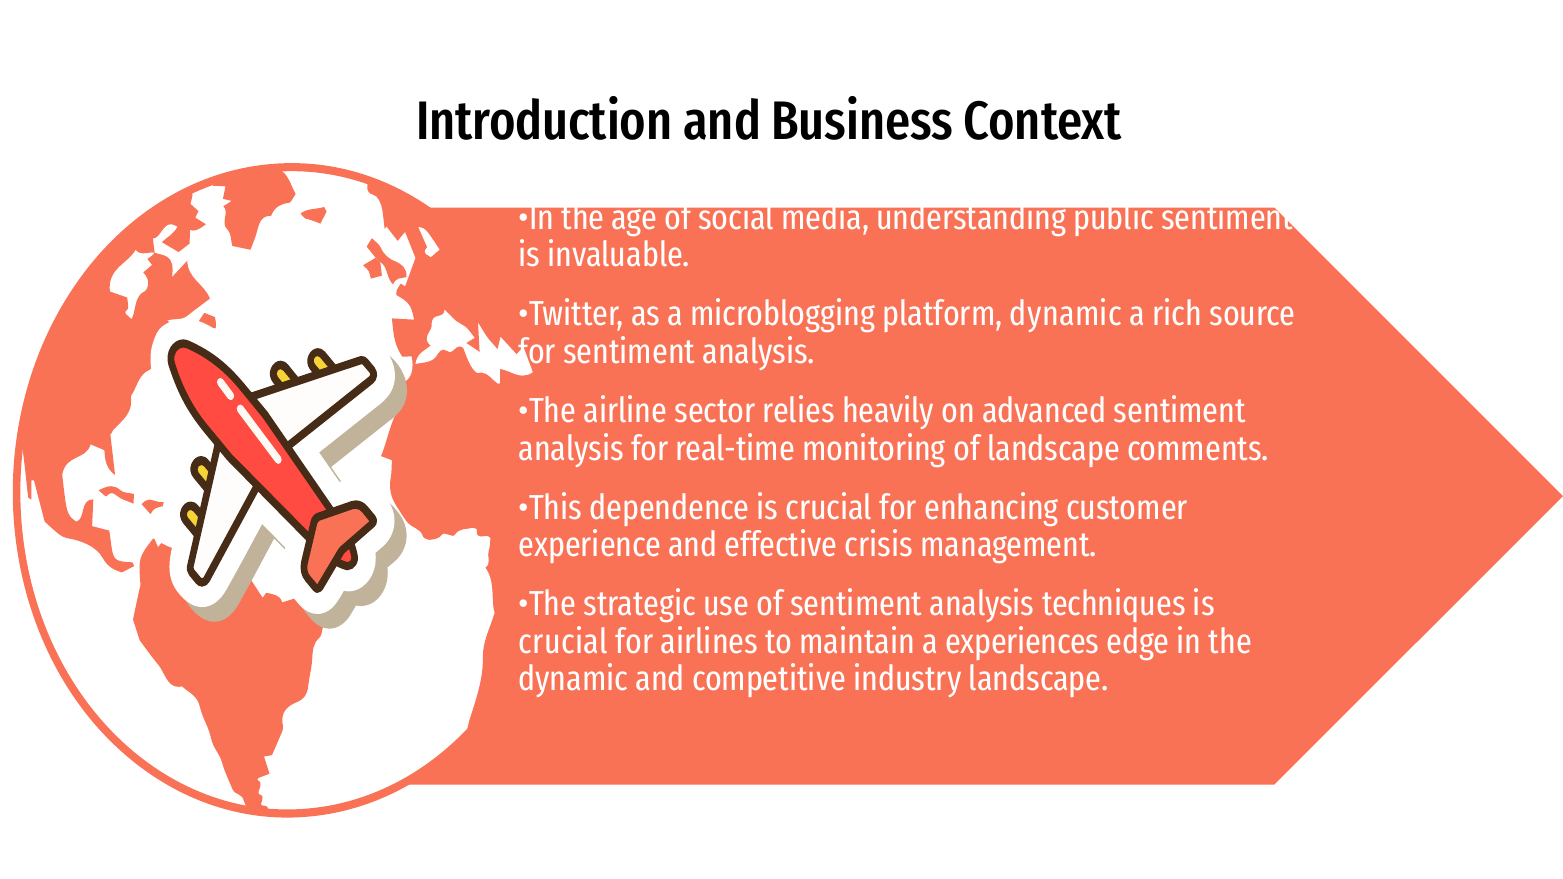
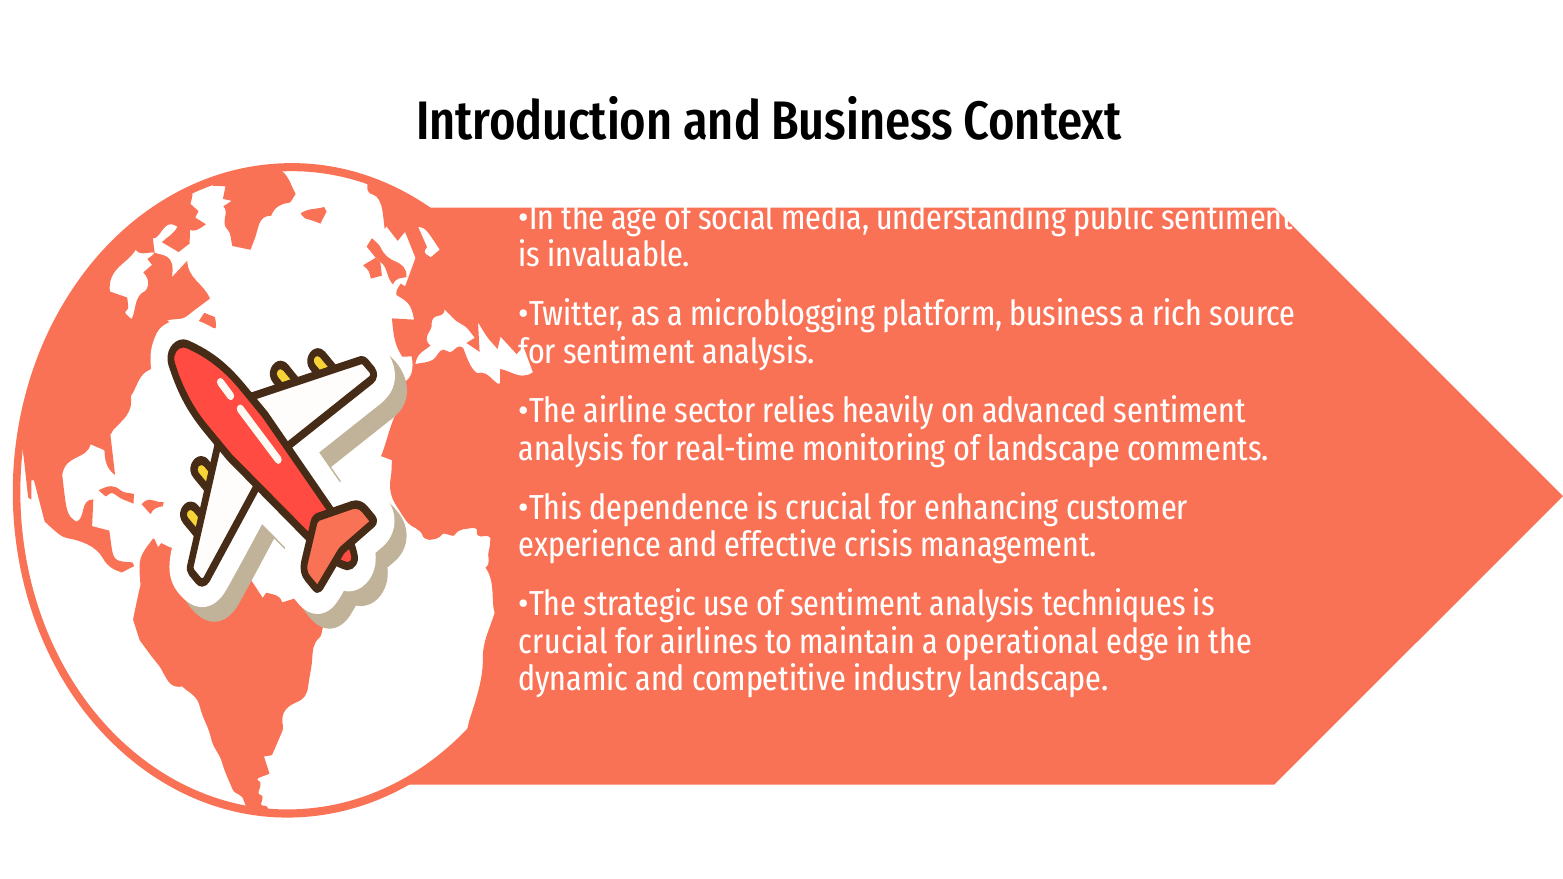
platform dynamic: dynamic -> business
experiences: experiences -> operational
